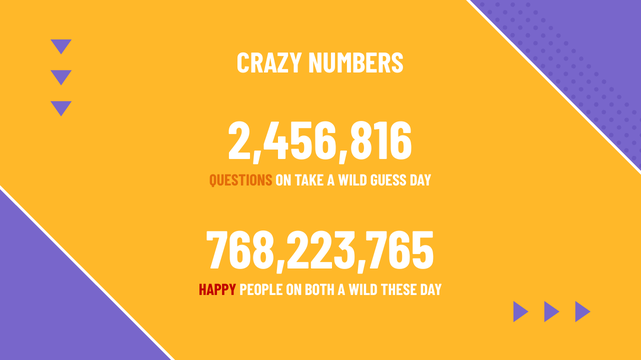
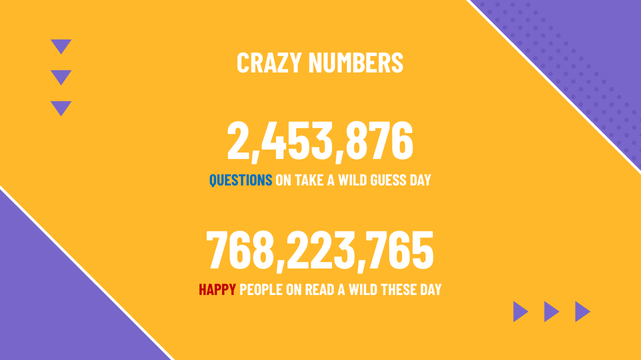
2,456,816: 2,456,816 -> 2,453,876
QUESTIONS colour: orange -> blue
BOTH: BOTH -> READ
